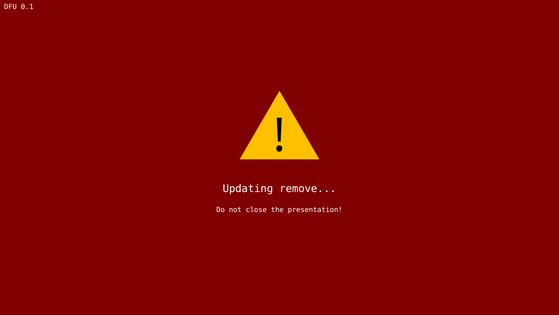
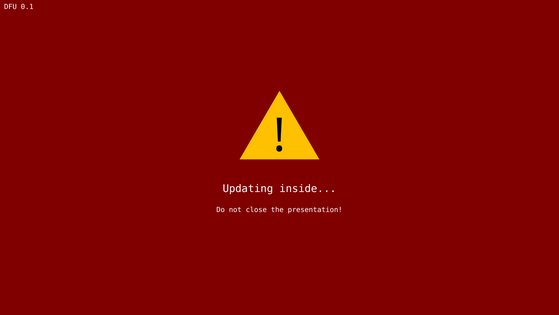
remove: remove -> inside
